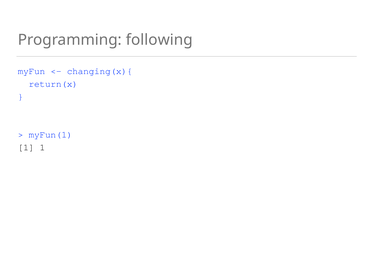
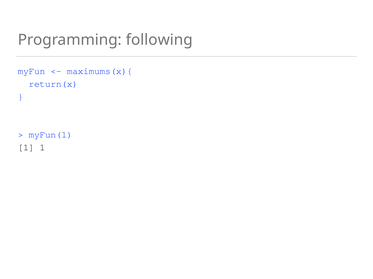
changing(x){: changing(x){ -> maximums(x){
